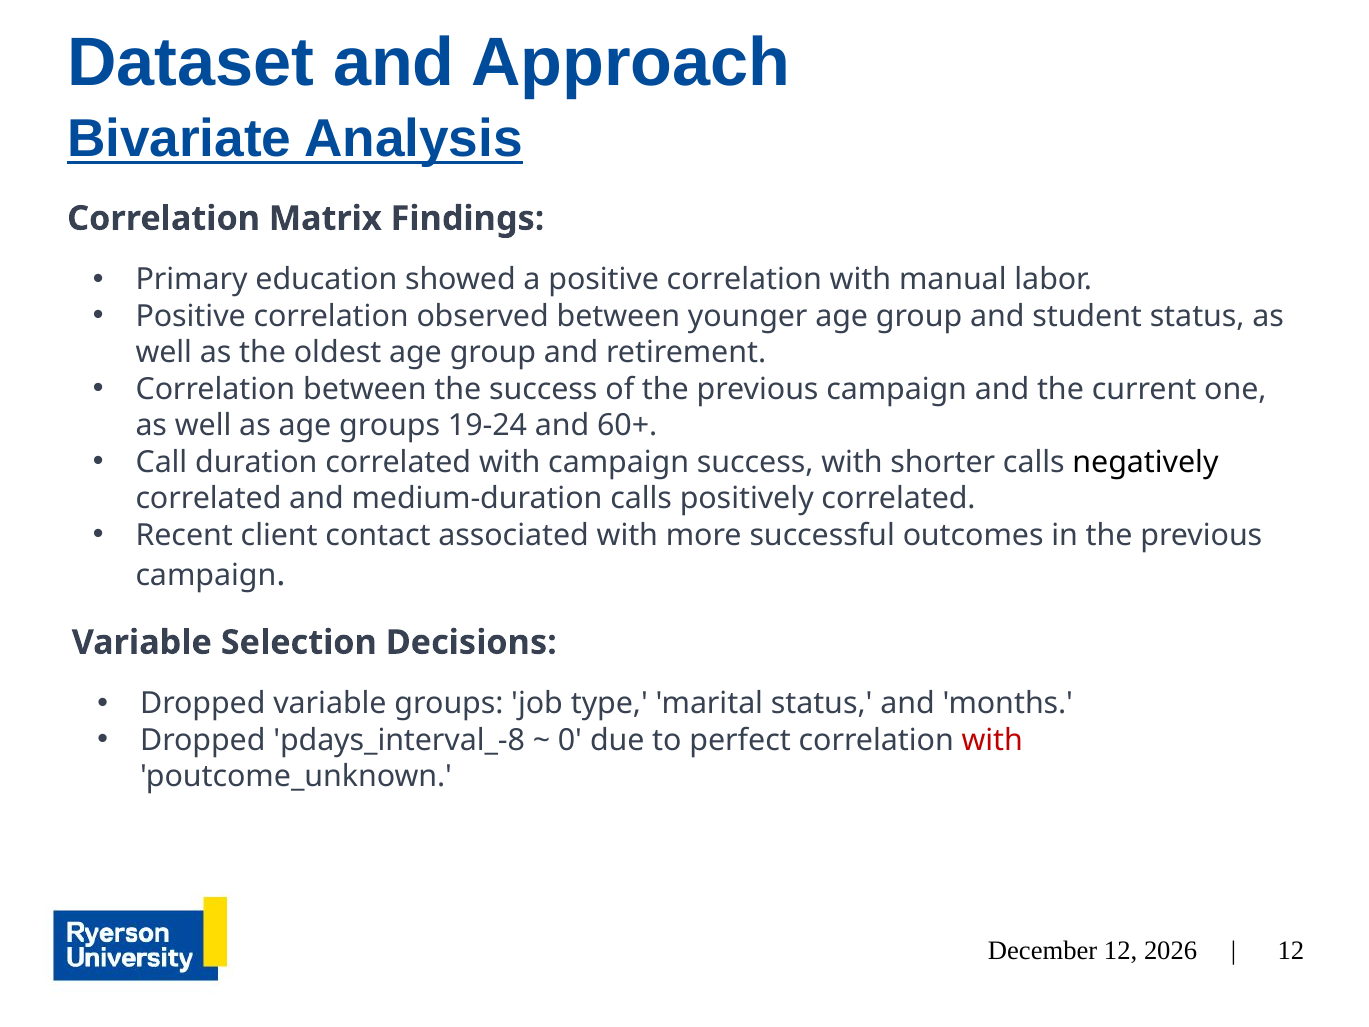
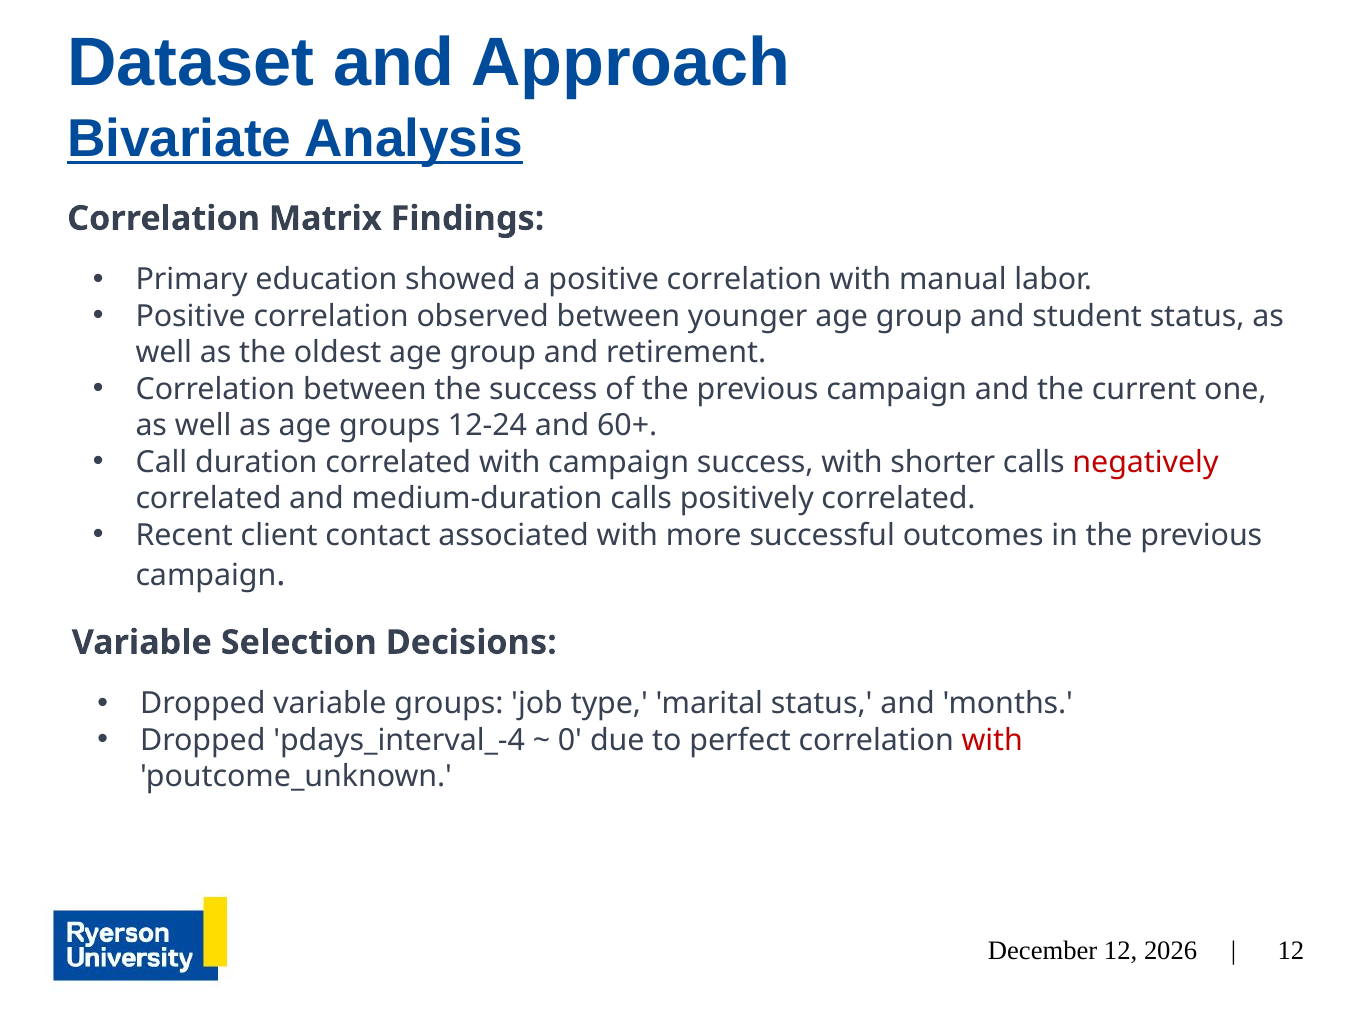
19-24: 19-24 -> 12-24
negatively colour: black -> red
pdays_interval_-8: pdays_interval_-8 -> pdays_interval_-4
